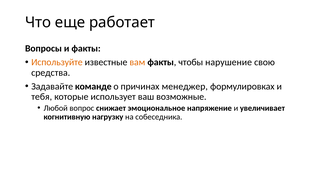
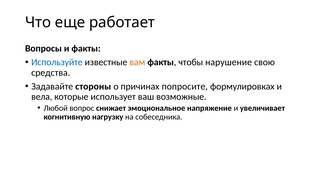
Используйте colour: orange -> blue
команде: команде -> стороны
менеджер: менеджер -> попросите
тебя: тебя -> вела
